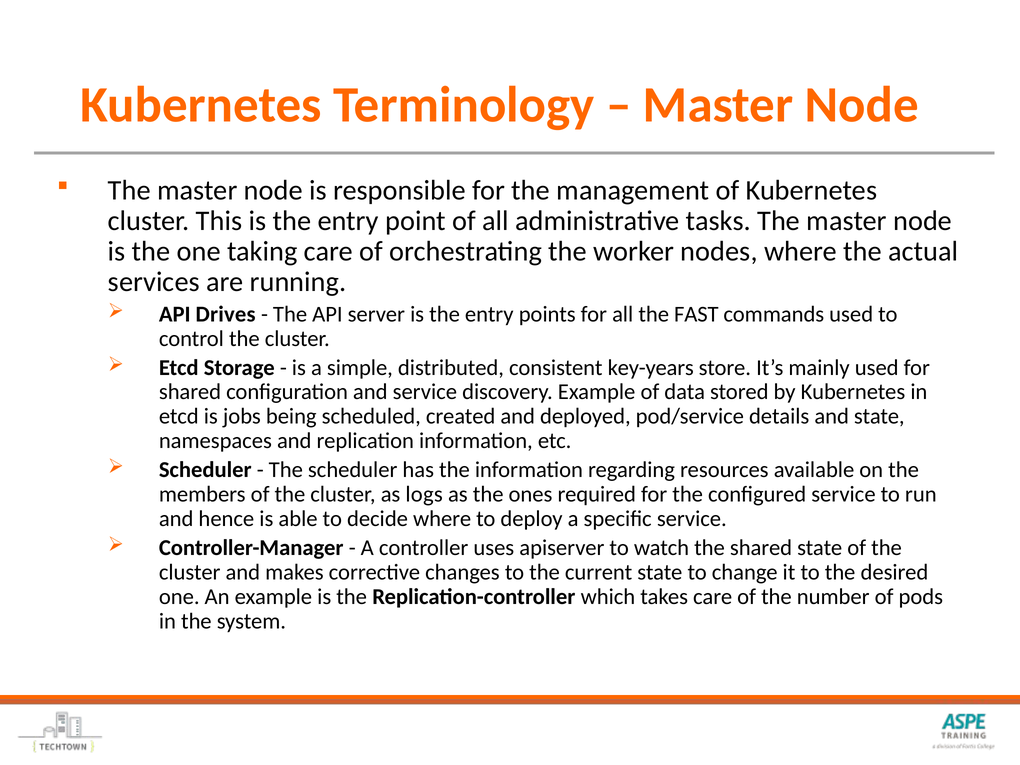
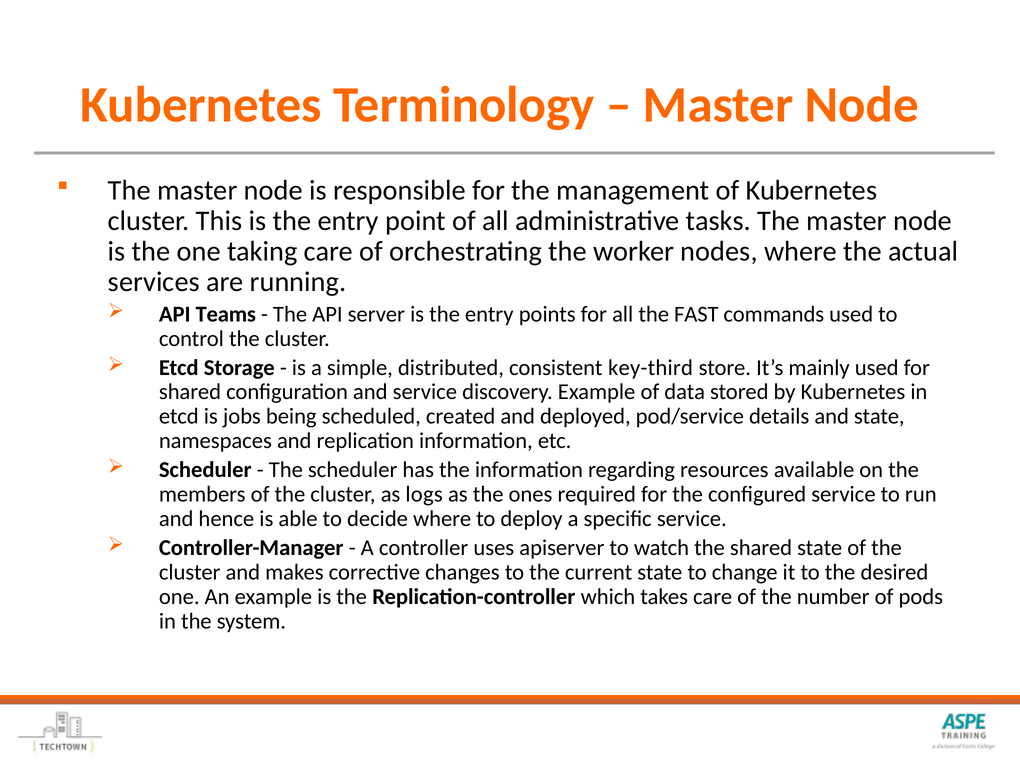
Drives: Drives -> Teams
key-years: key-years -> key-third
